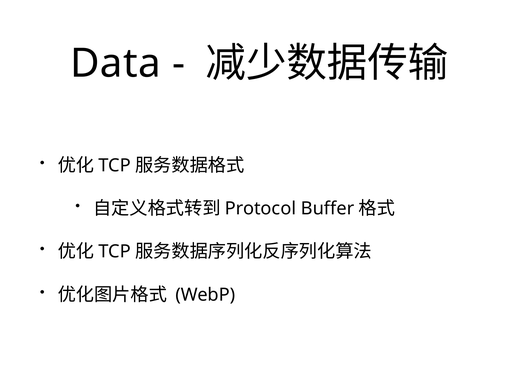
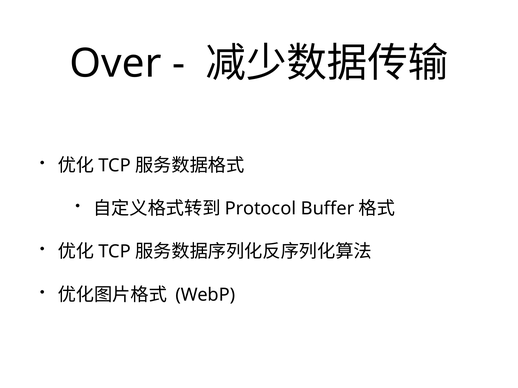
Data: Data -> Over
